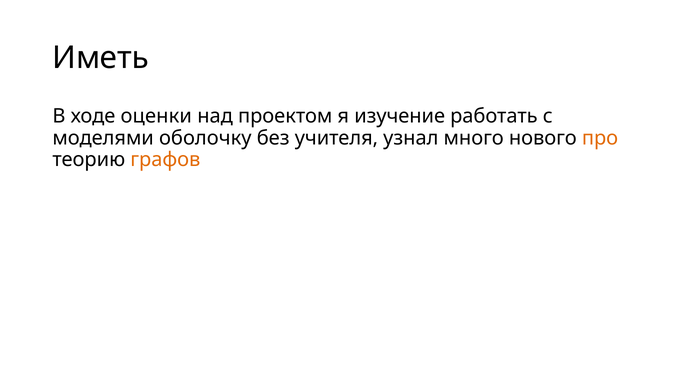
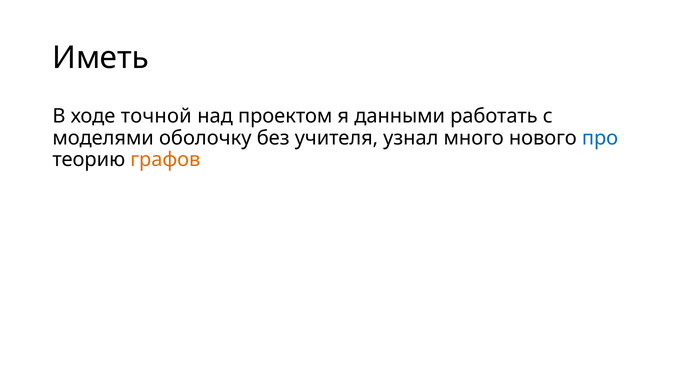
оценки: оценки -> точной
изучение: изучение -> данными
про colour: orange -> blue
